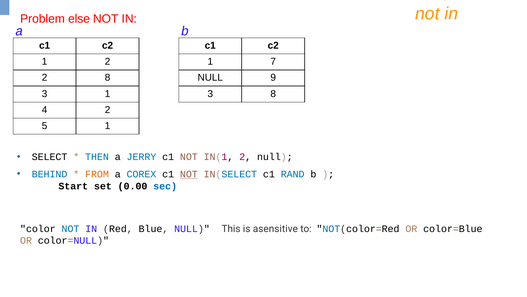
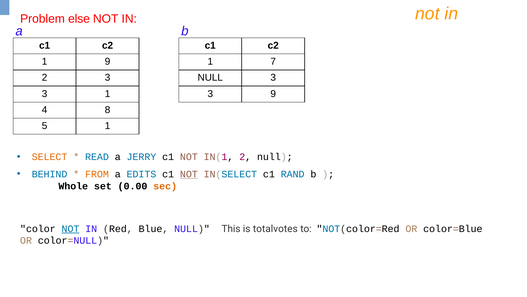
1 2: 2 -> 9
2 8: 8 -> 3
NULL 9: 9 -> 3
3 8: 8 -> 9
4 2: 2 -> 8
SELECT colour: black -> orange
THEN: THEN -> READ
COREX: COREX -> EDITS
Start: Start -> Whole
sec colour: blue -> orange
NOT at (70, 228) underline: none -> present
asensitive: asensitive -> totalvotes
